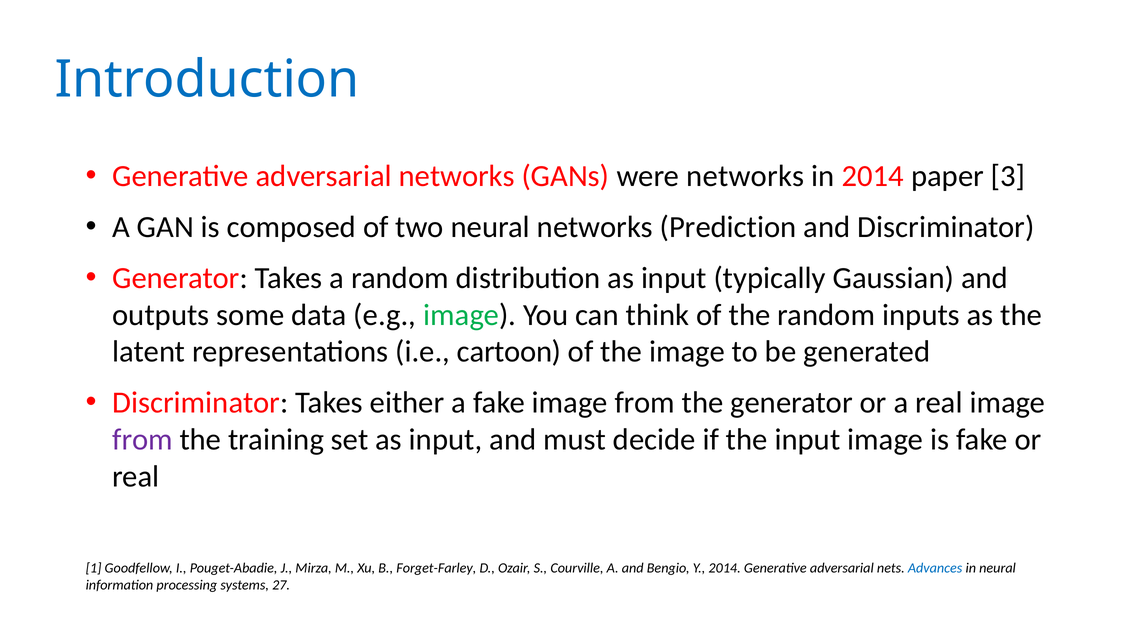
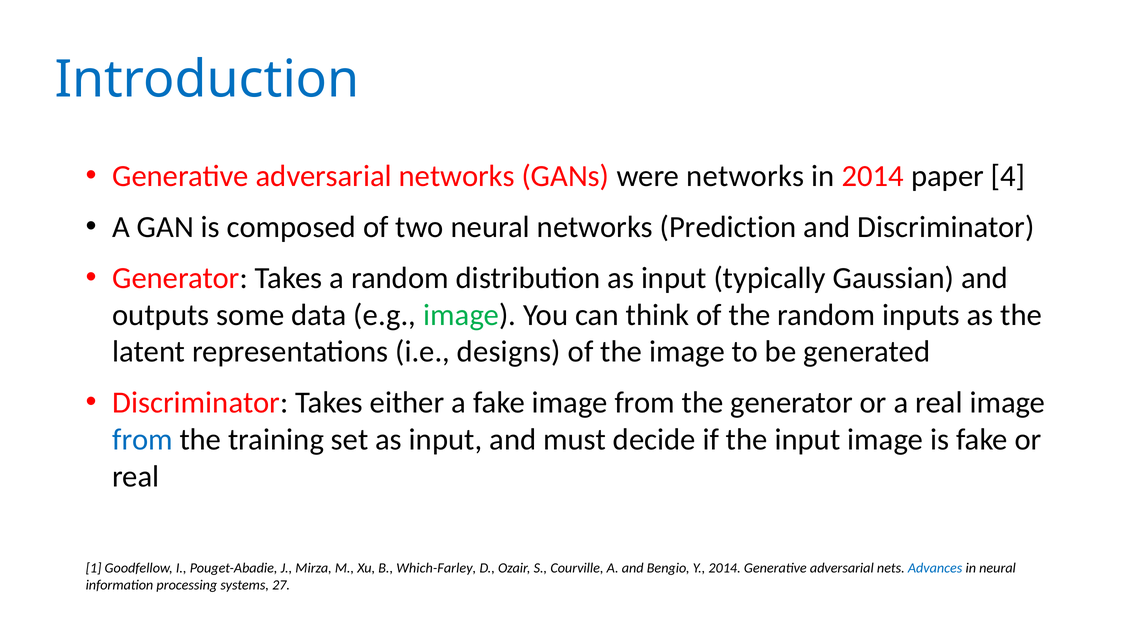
3: 3 -> 4
cartoon: cartoon -> designs
from at (142, 440) colour: purple -> blue
Forget-Farley: Forget-Farley -> Which-Farley
